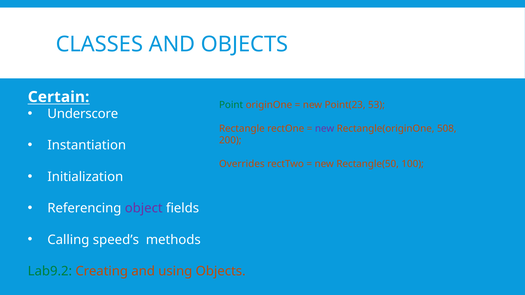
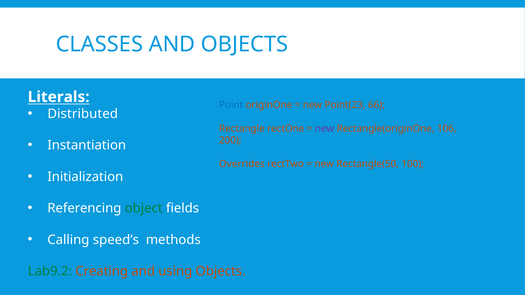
Certain: Certain -> Literals
Point colour: green -> blue
53: 53 -> 66
Underscore: Underscore -> Distributed
508: 508 -> 106
object colour: purple -> green
